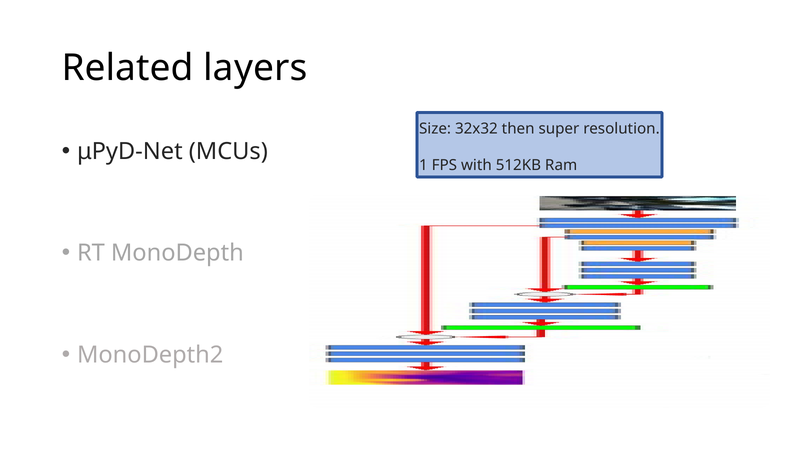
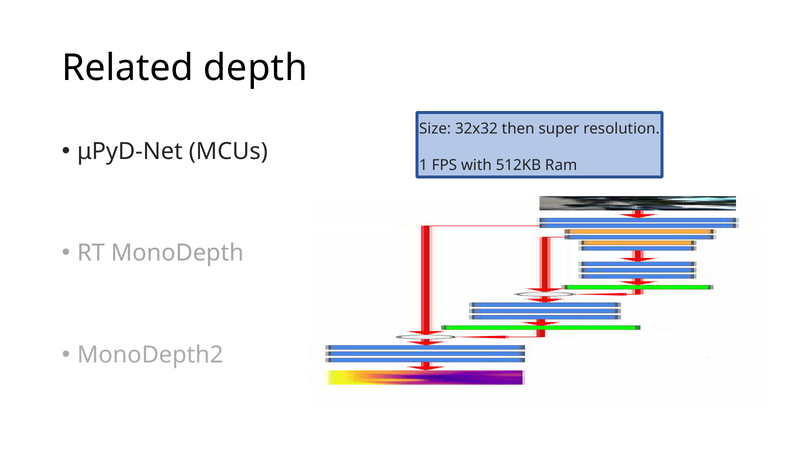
layers: layers -> depth
